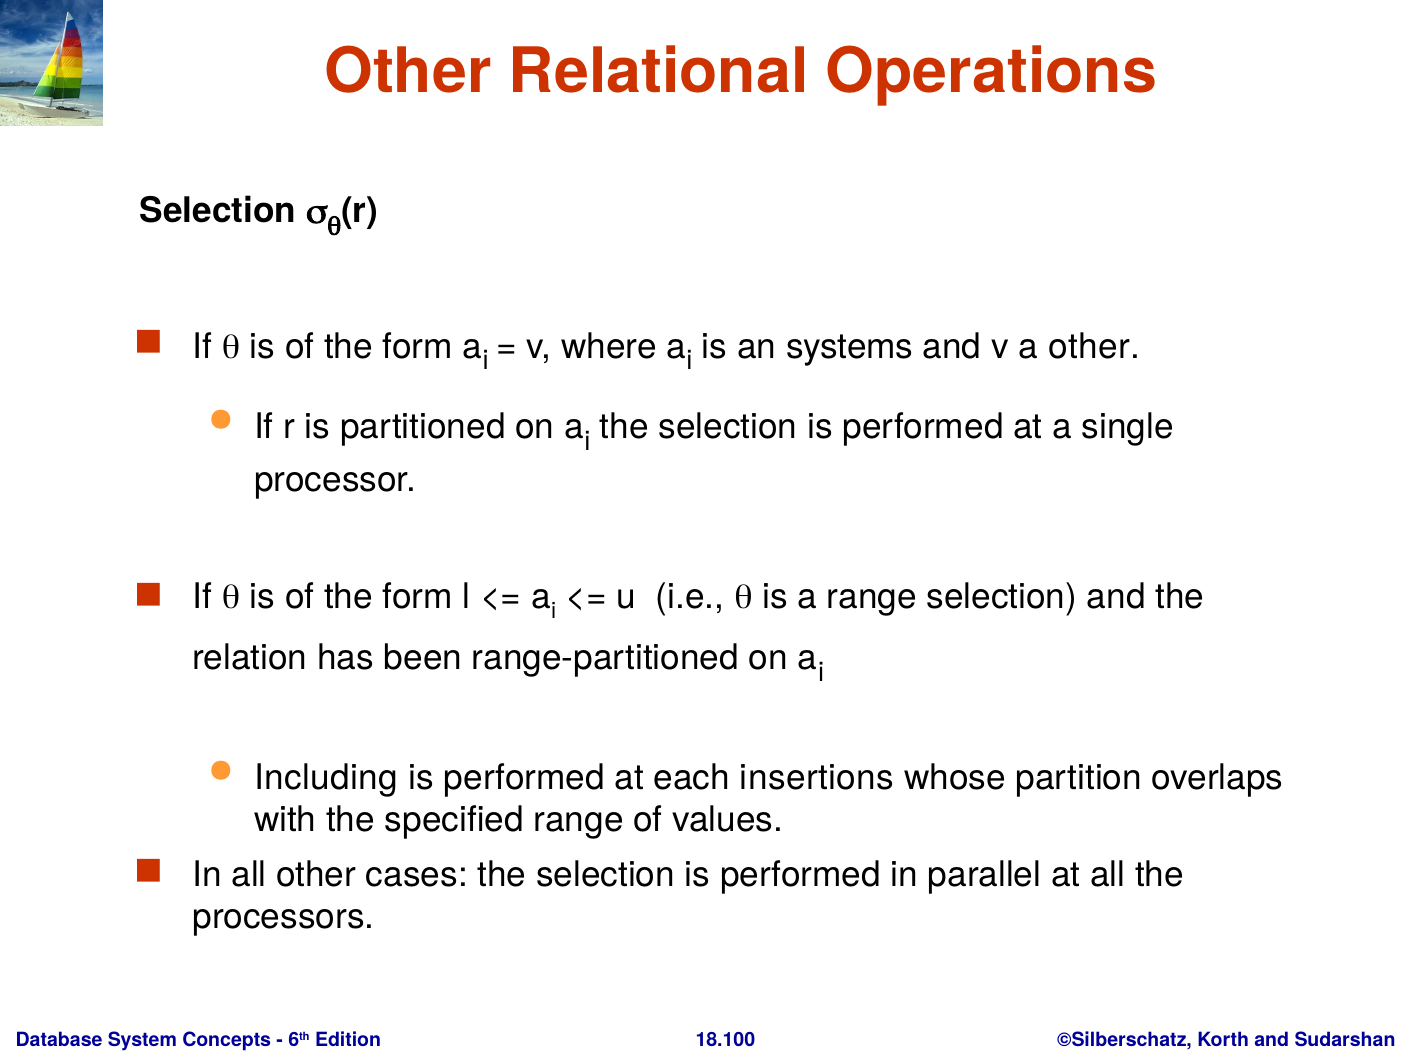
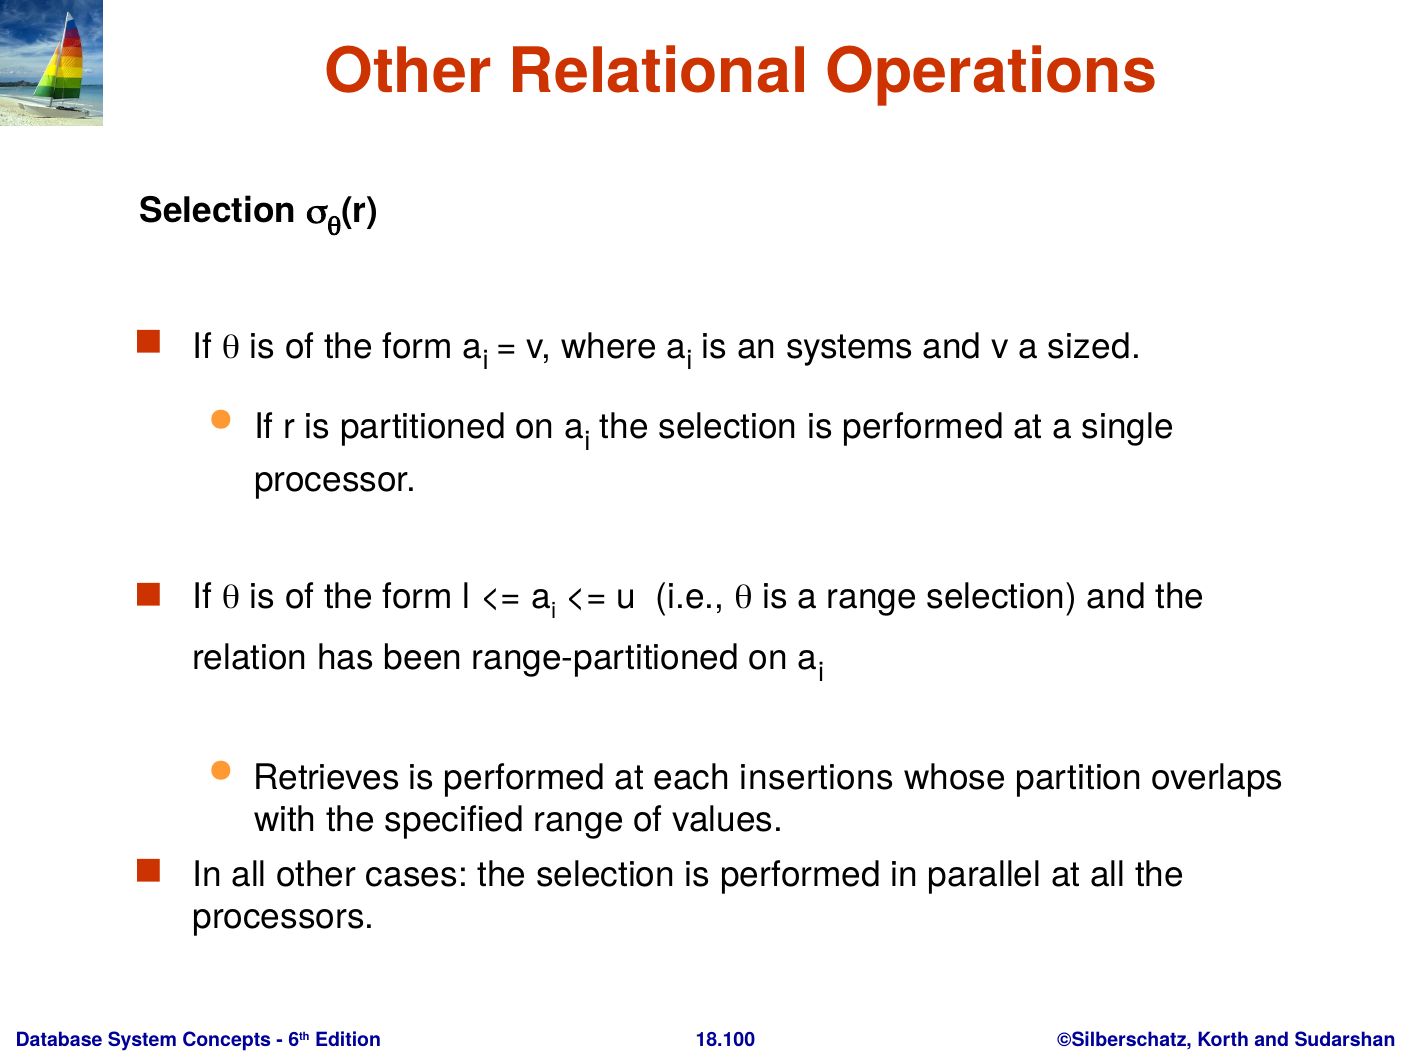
a other: other -> sized
Including: Including -> Retrieves
